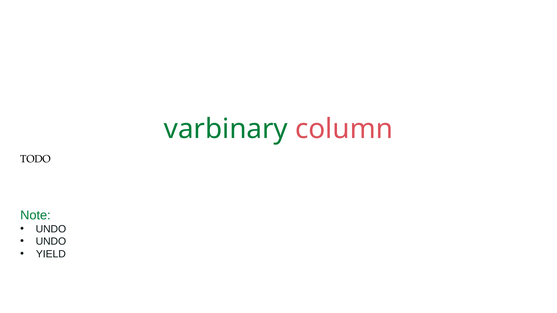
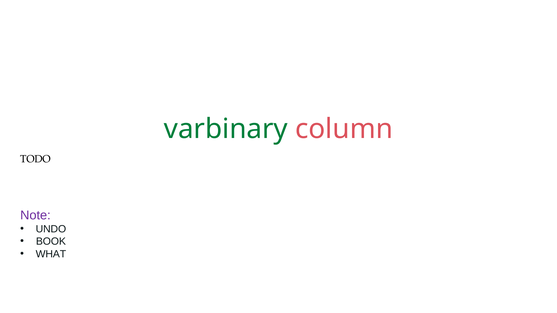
Note colour: green -> purple
UNDO at (51, 242): UNDO -> BOOK
YIELD: YIELD -> WHAT
